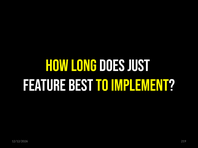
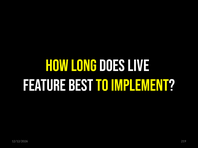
JUST: JUST -> LIVE
